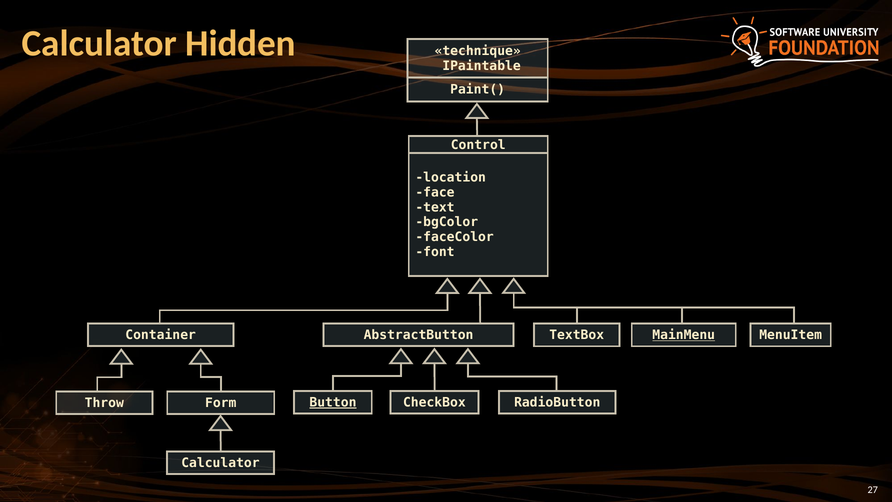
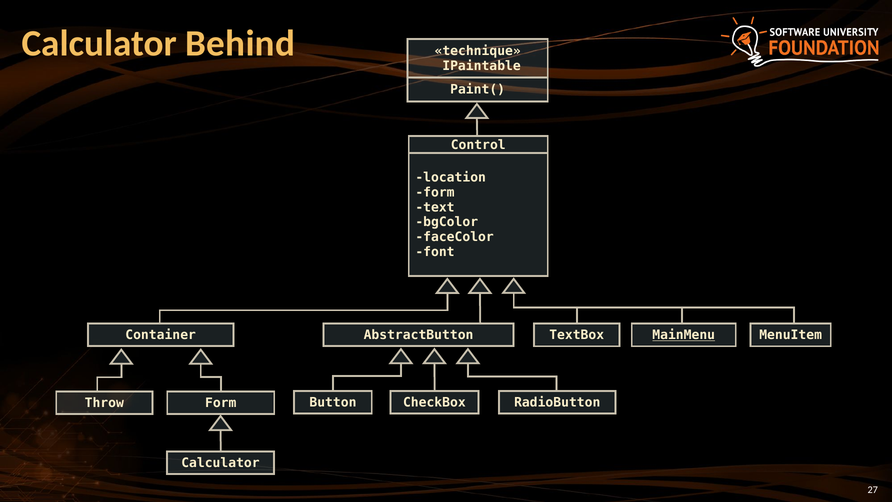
Hidden: Hidden -> Behind
face at (435, 192): face -> form
Button underline: present -> none
